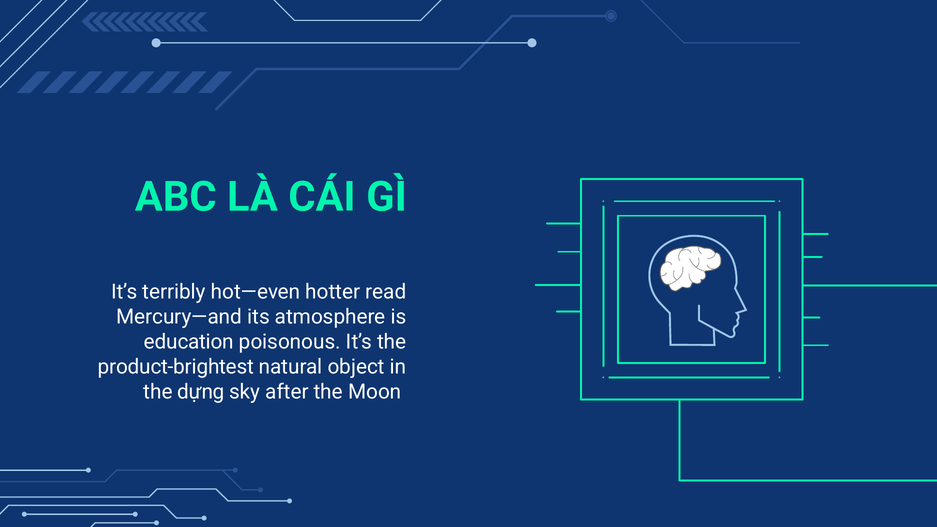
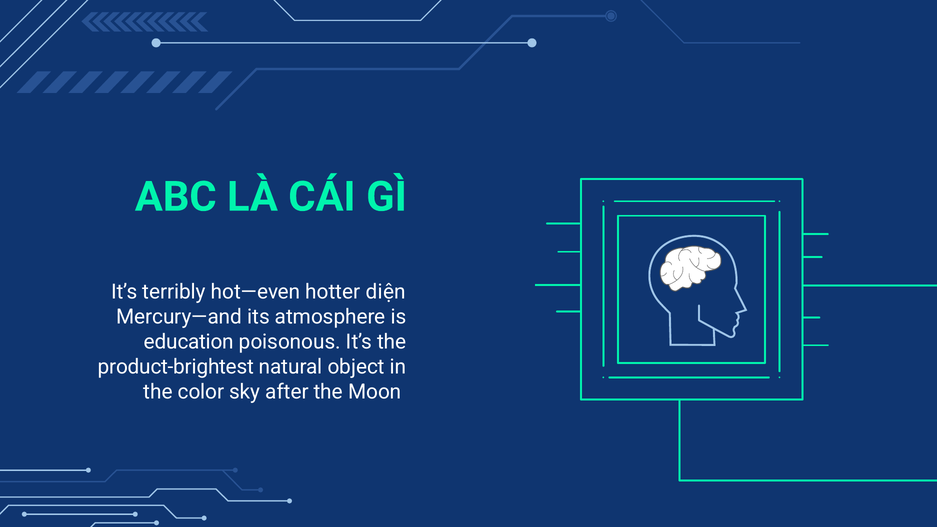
read: read -> diện
dựng: dựng -> color
